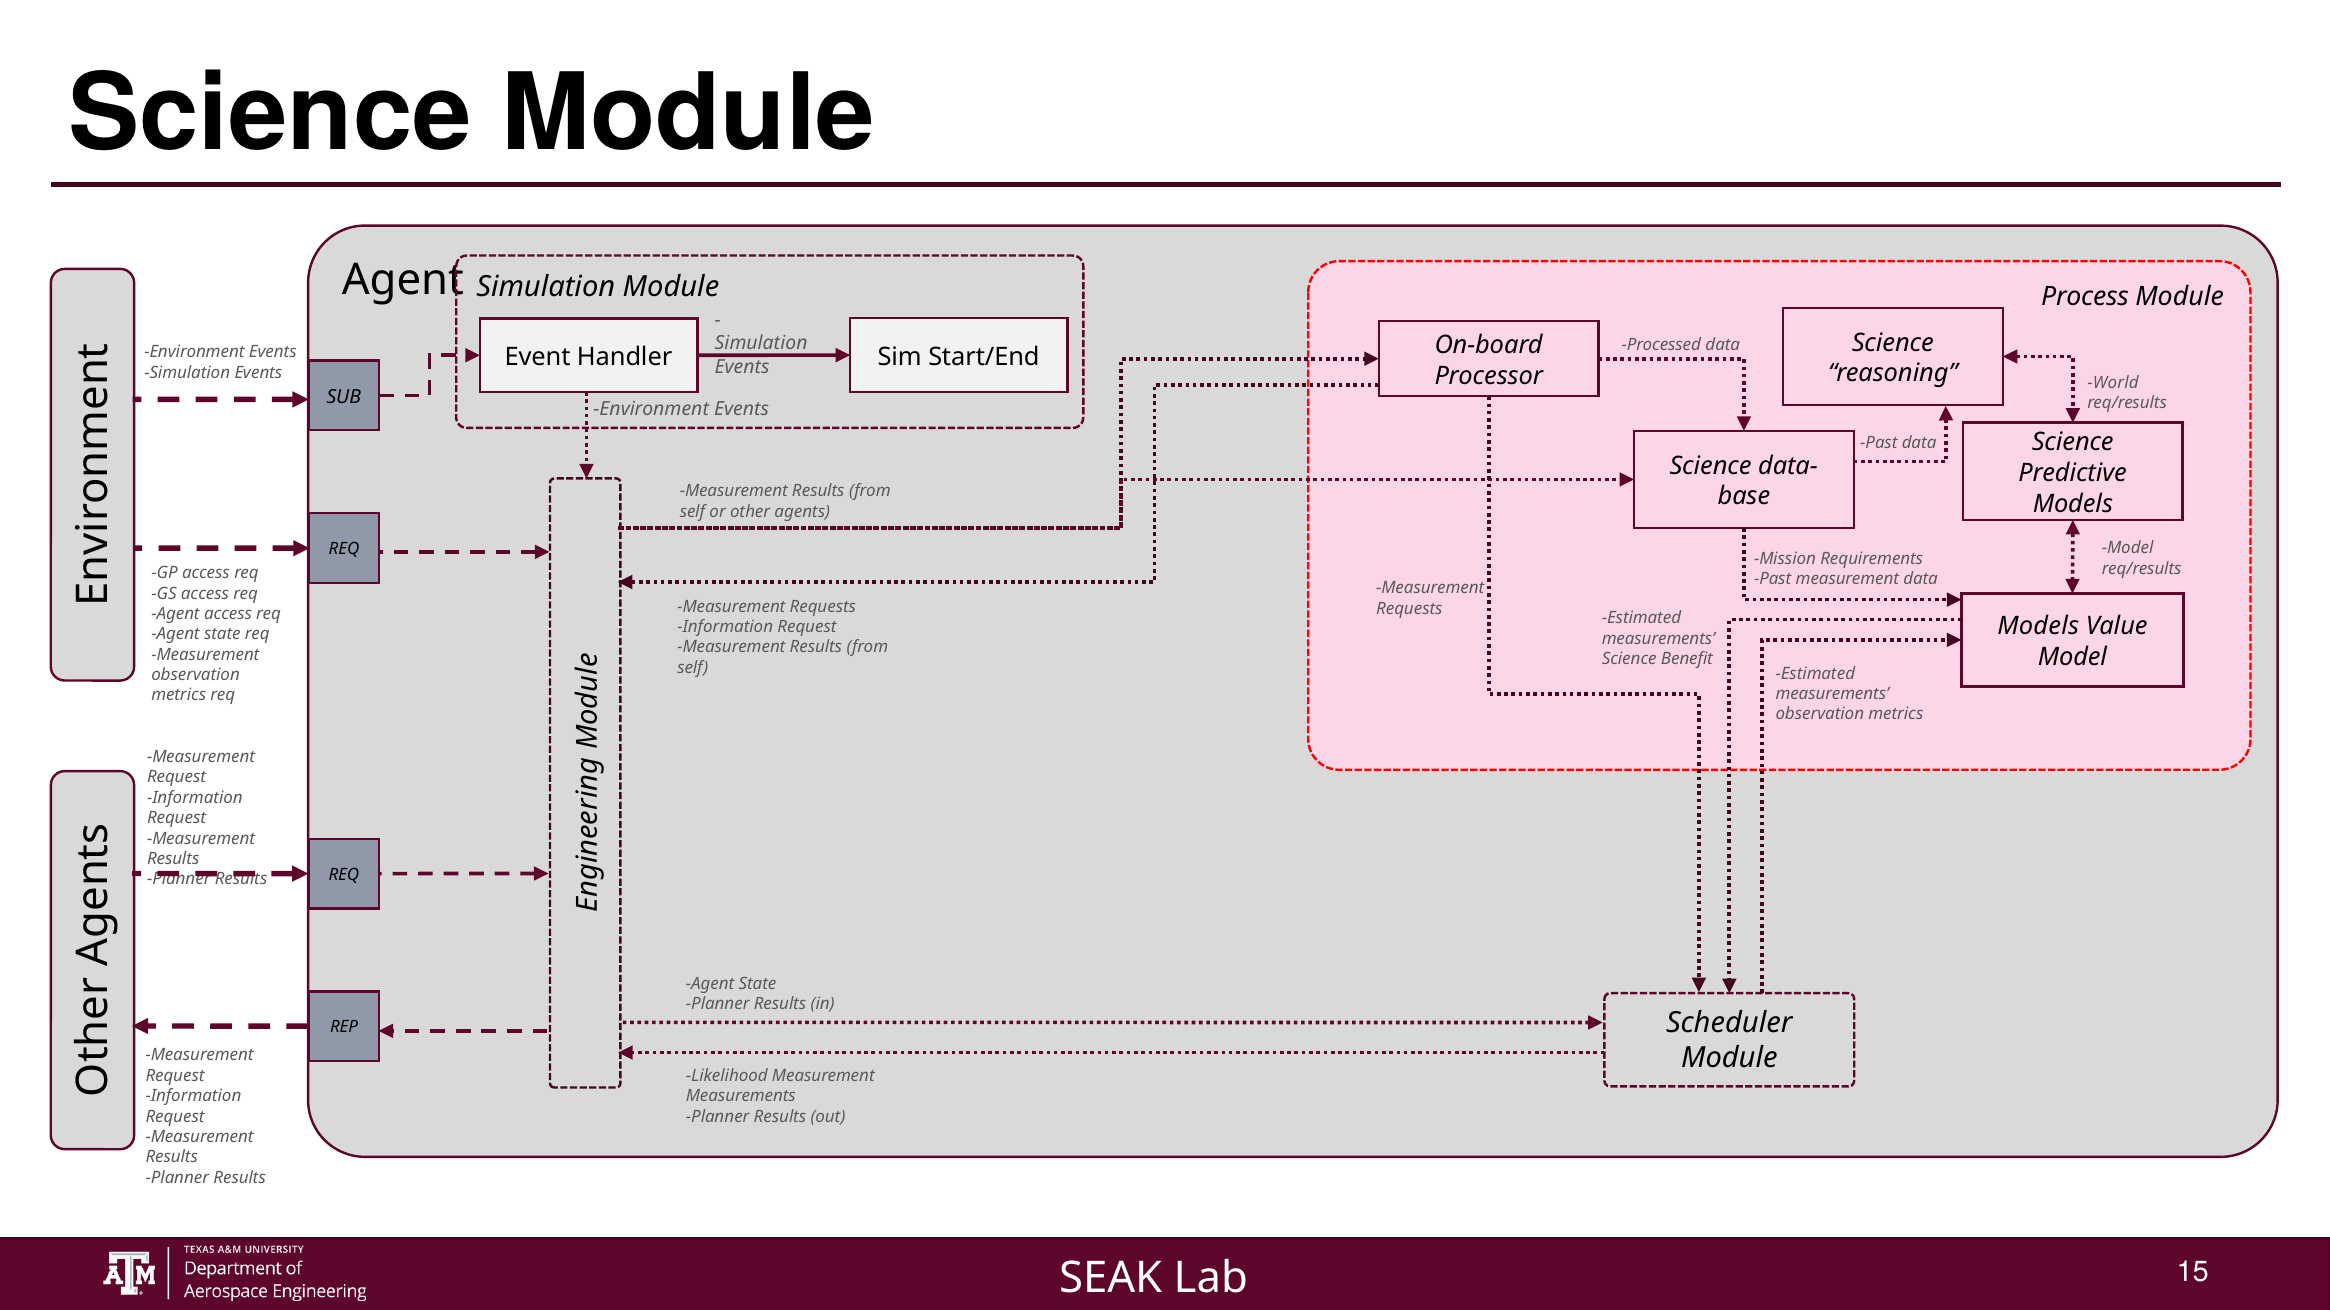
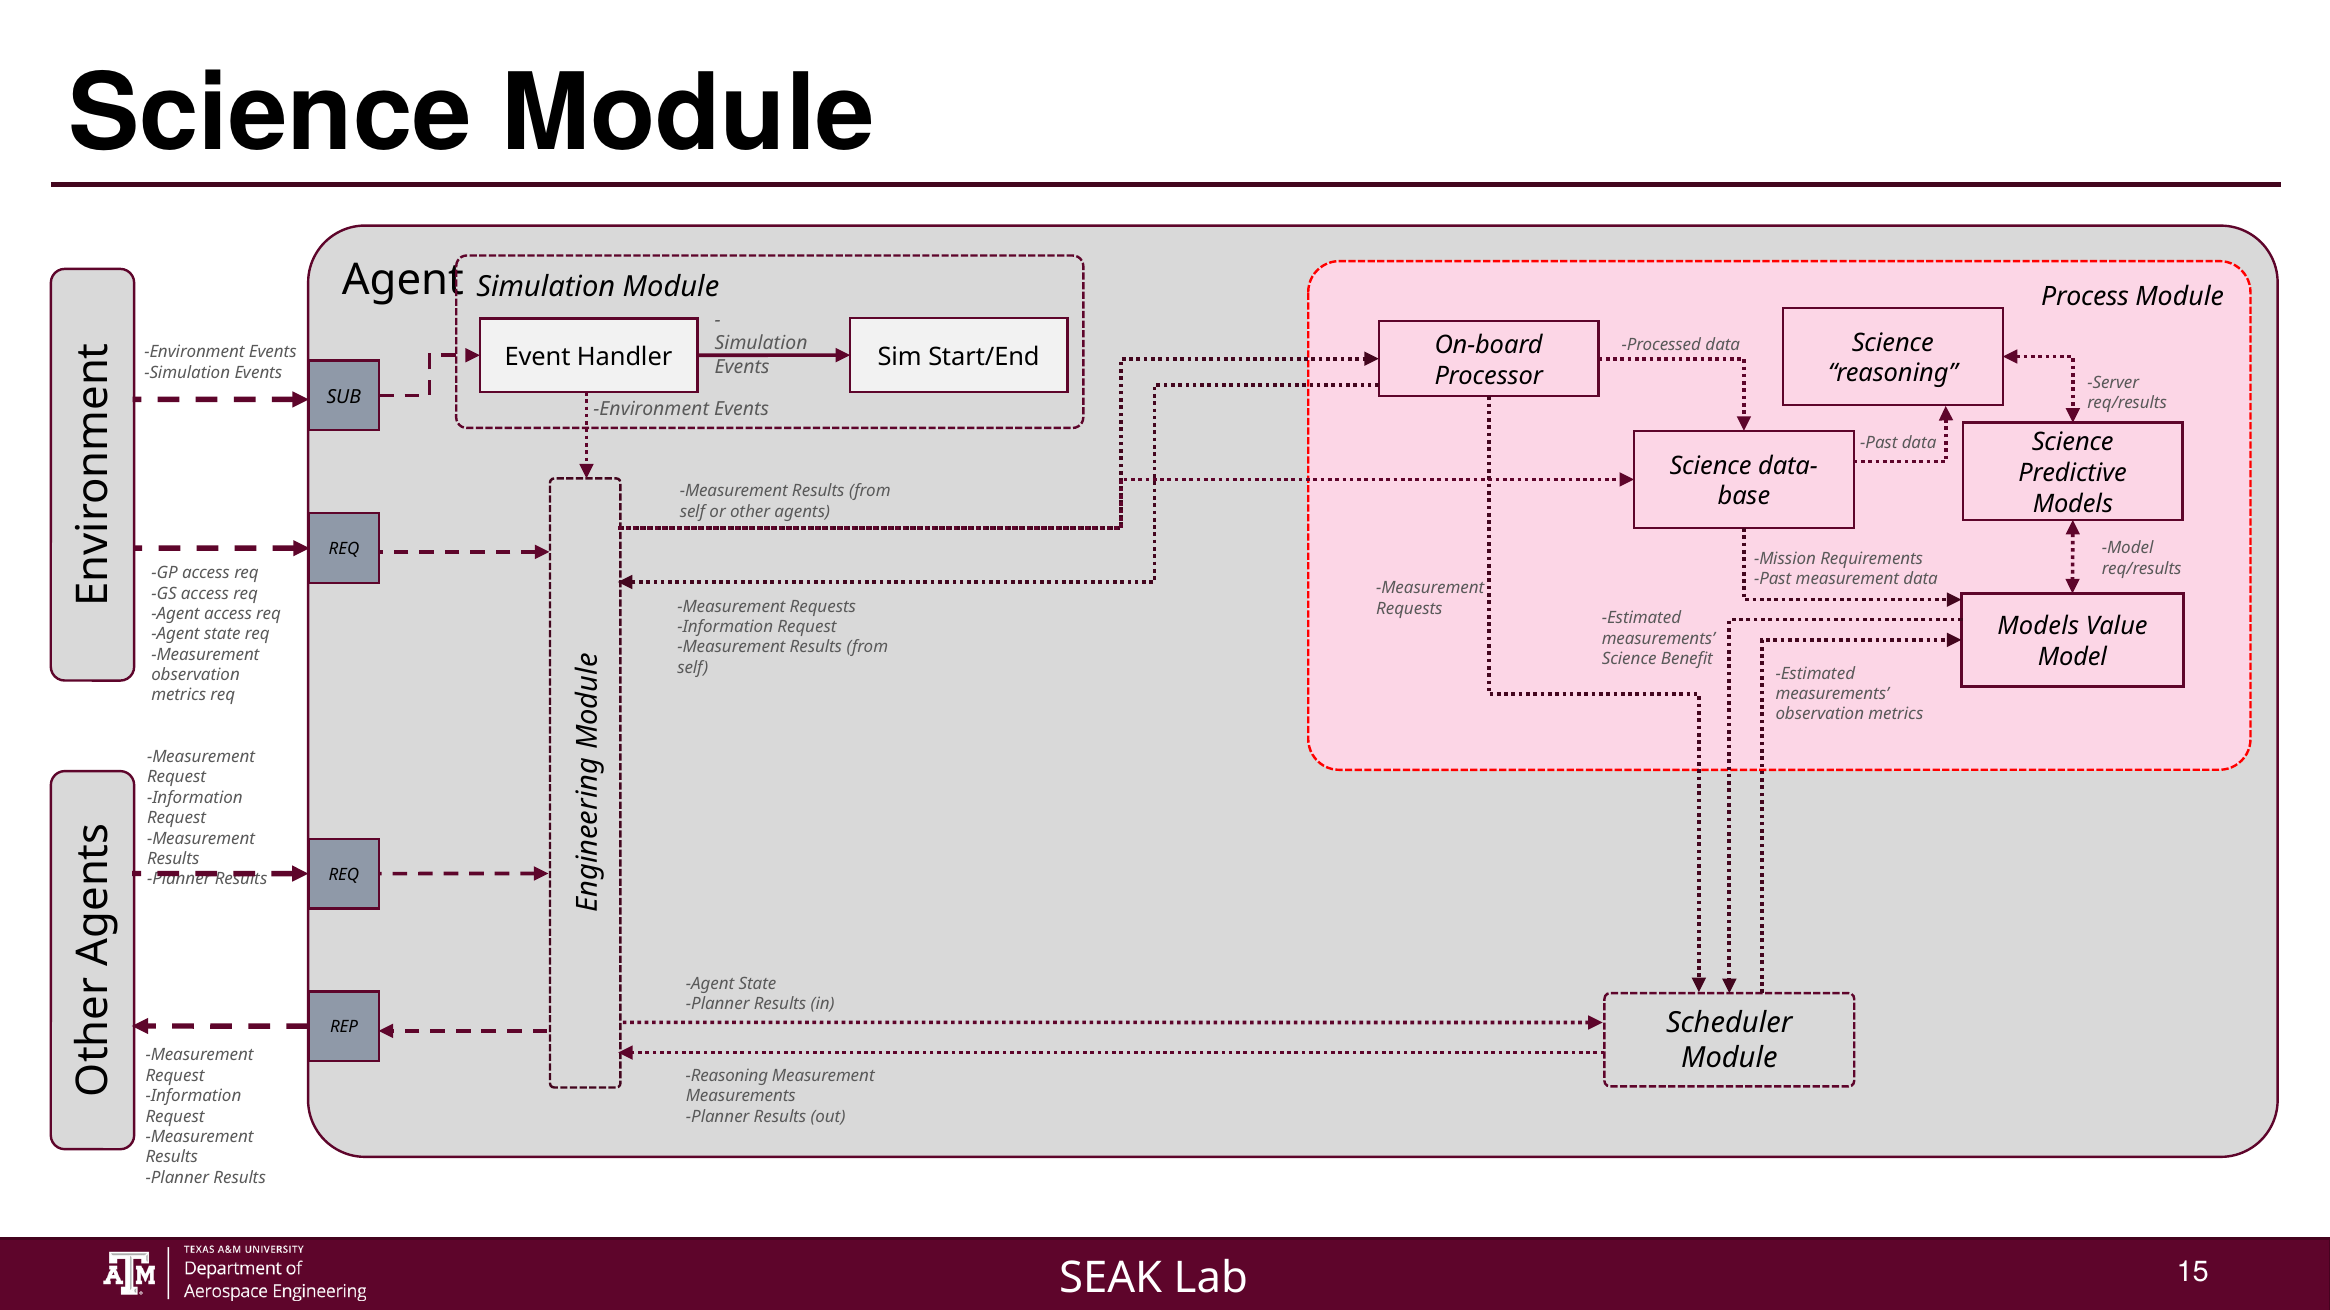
World: World -> Server
Likelihood at (727, 1076): Likelihood -> Reasoning
